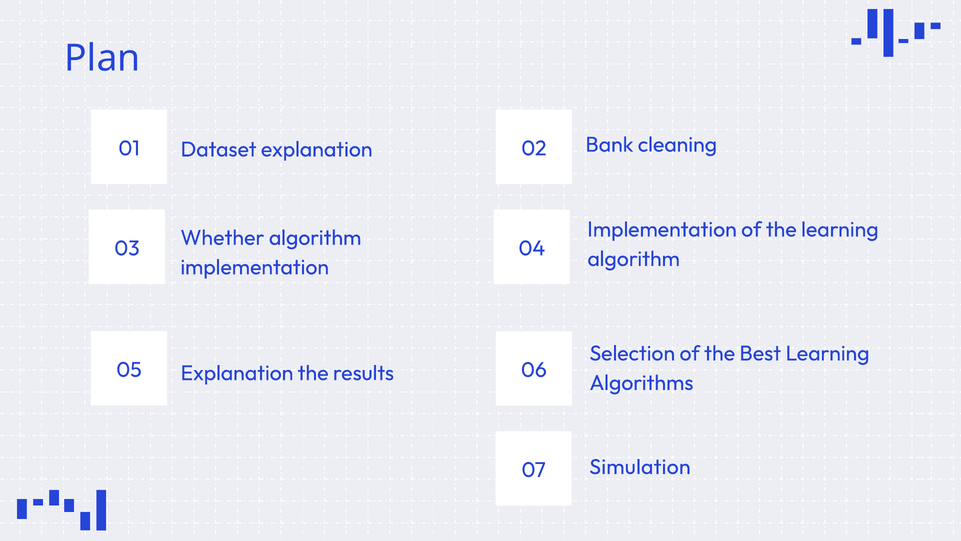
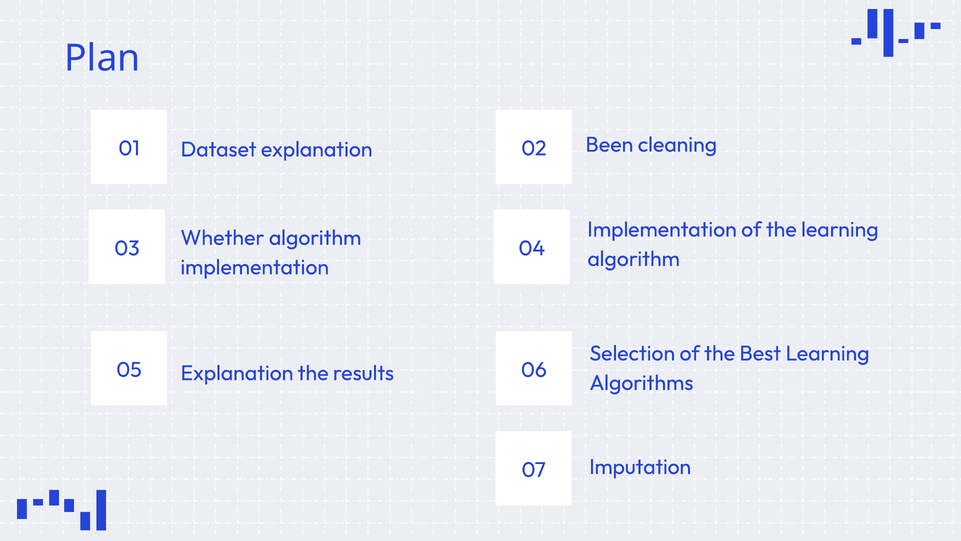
Bank: Bank -> Been
Simulation: Simulation -> Imputation
